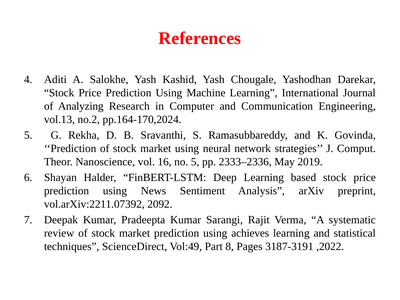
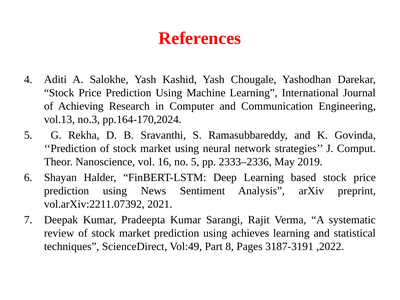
Analyzing: Analyzing -> Achieving
no.2: no.2 -> no.3
2092: 2092 -> 2021
